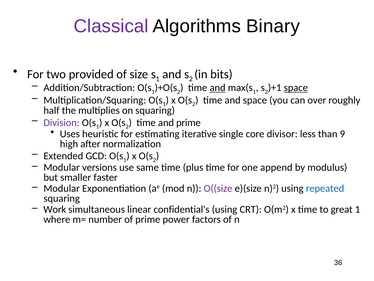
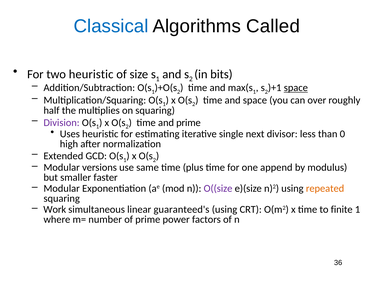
Classical colour: purple -> blue
Binary: Binary -> Called
two provided: provided -> heuristic
and at (218, 88) underline: present -> none
core: core -> next
9: 9 -> 0
repeated colour: blue -> orange
confidential's: confidential's -> guaranteed's
great: great -> finite
